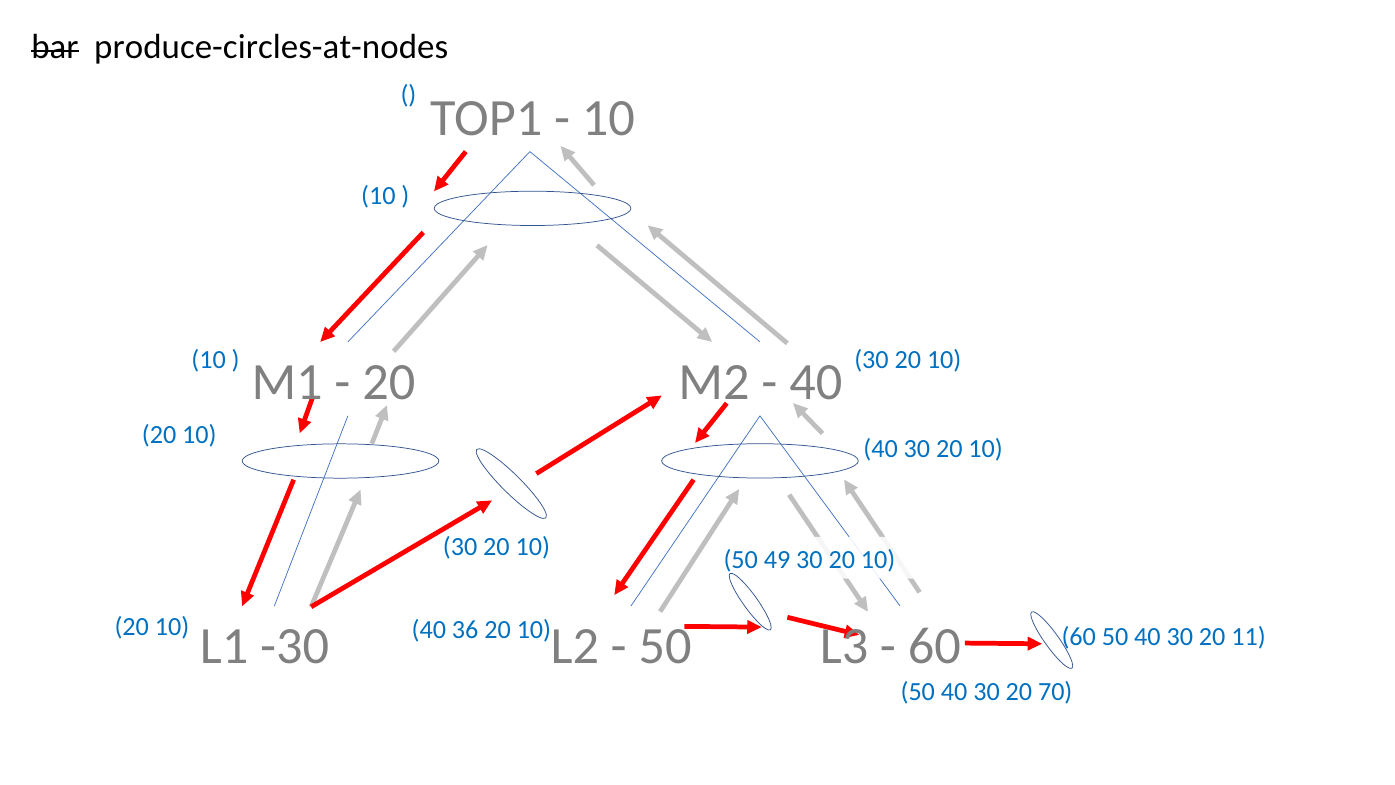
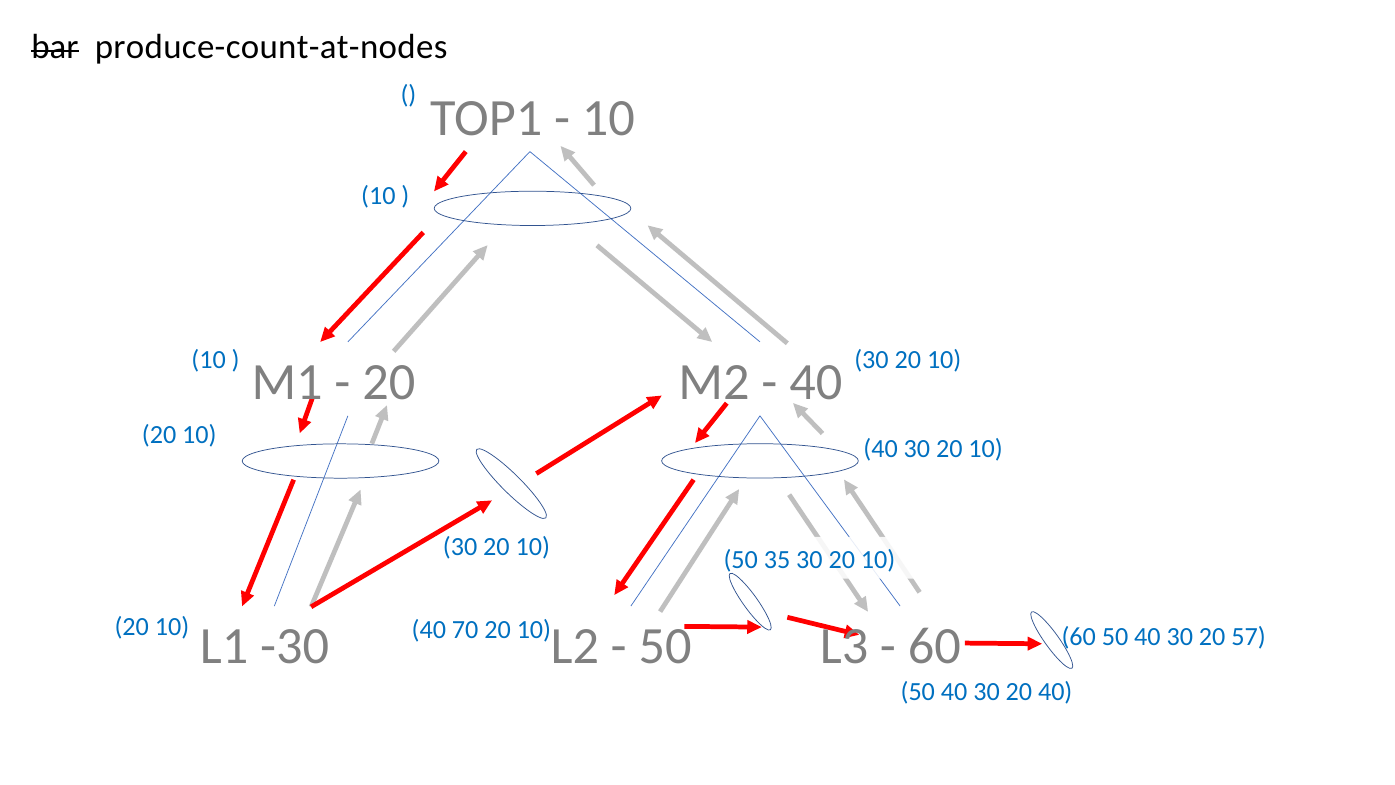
produce-circles-at-nodes: produce-circles-at-nodes -> produce-count-at-nodes
49: 49 -> 35
36: 36 -> 70
11: 11 -> 57
20 70: 70 -> 40
